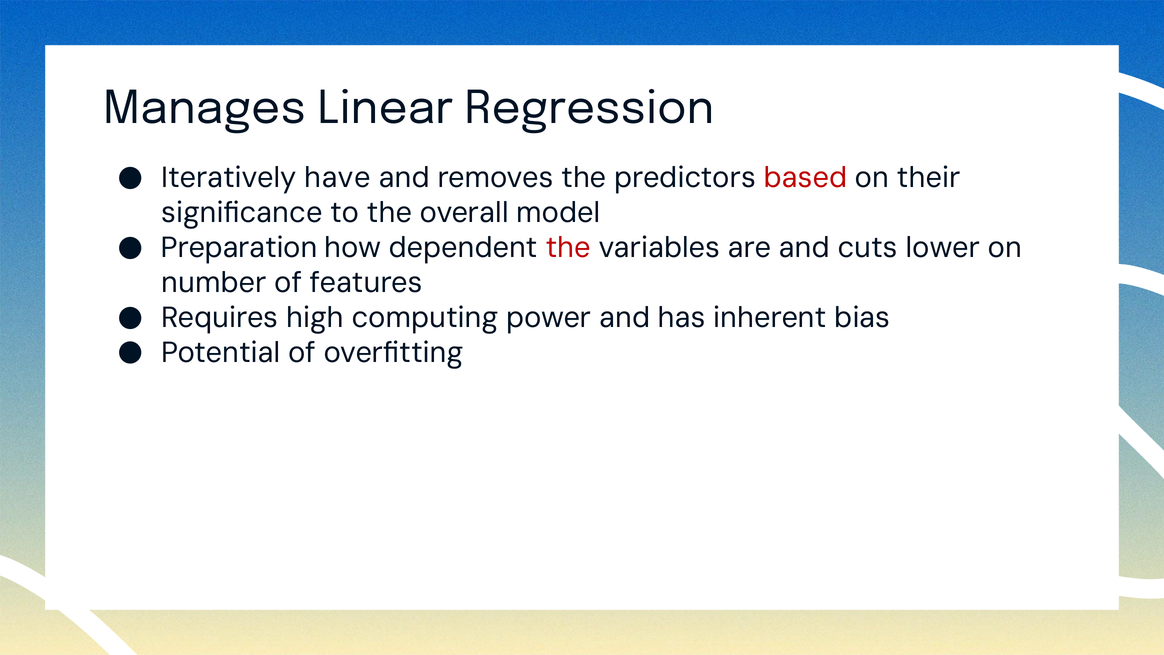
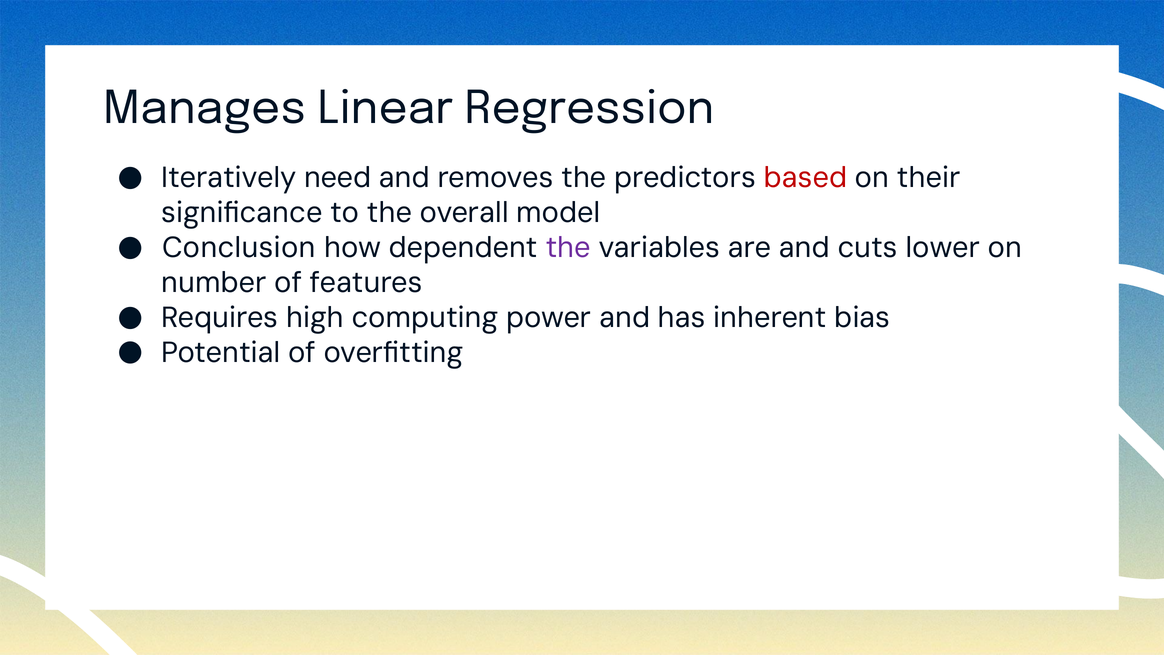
have: have -> need
Preparation: Preparation -> Conclusion
the at (568, 248) colour: red -> purple
